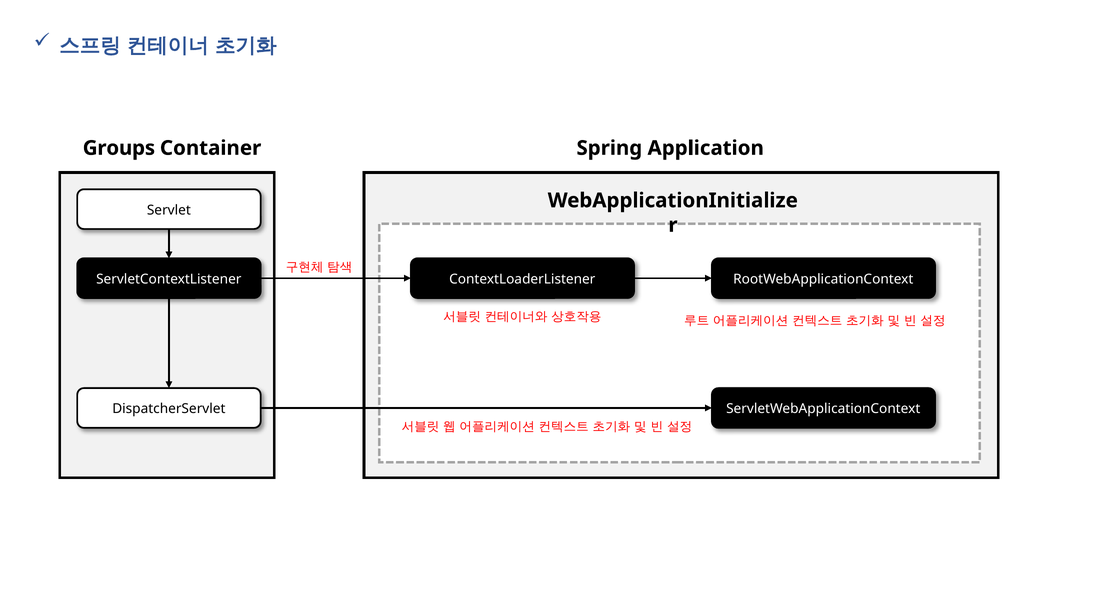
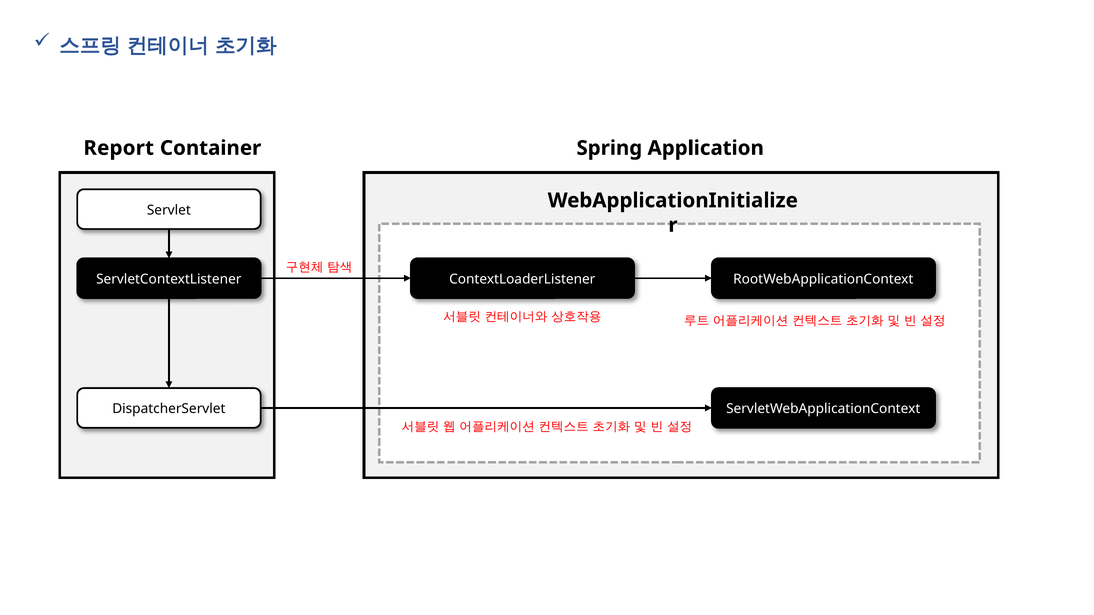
Groups: Groups -> Report
